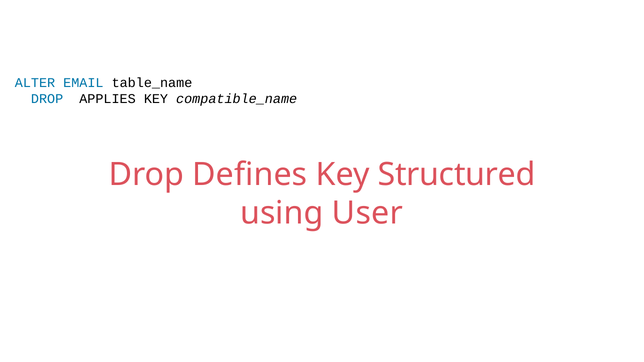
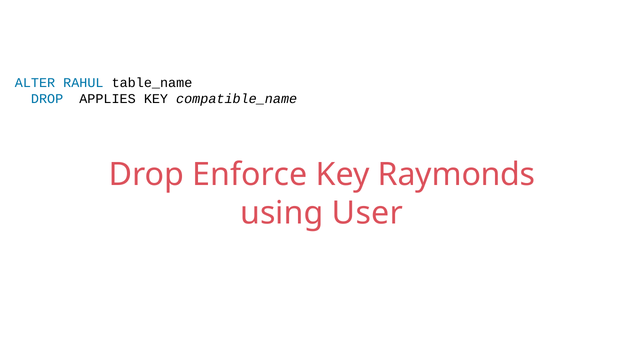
EMAIL: EMAIL -> RAHUL
Defines: Defines -> Enforce
Structured: Structured -> Raymonds
